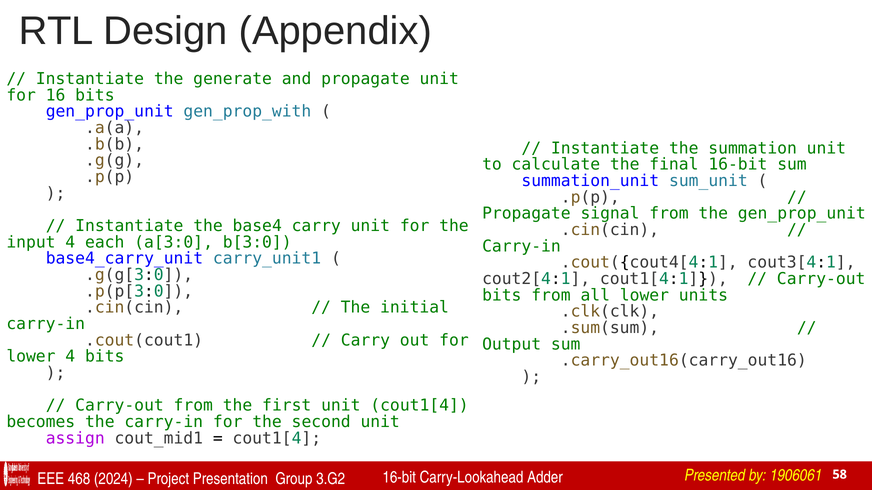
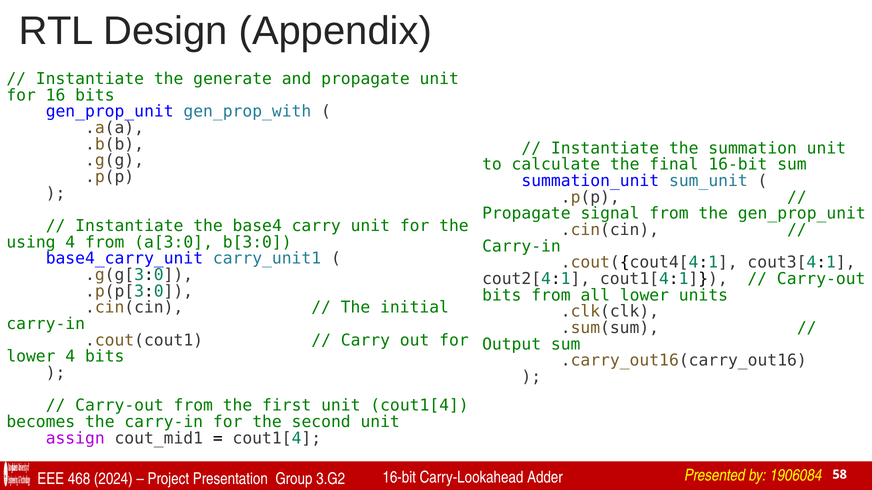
input: input -> using
4 each: each -> from
1906061: 1906061 -> 1906084
